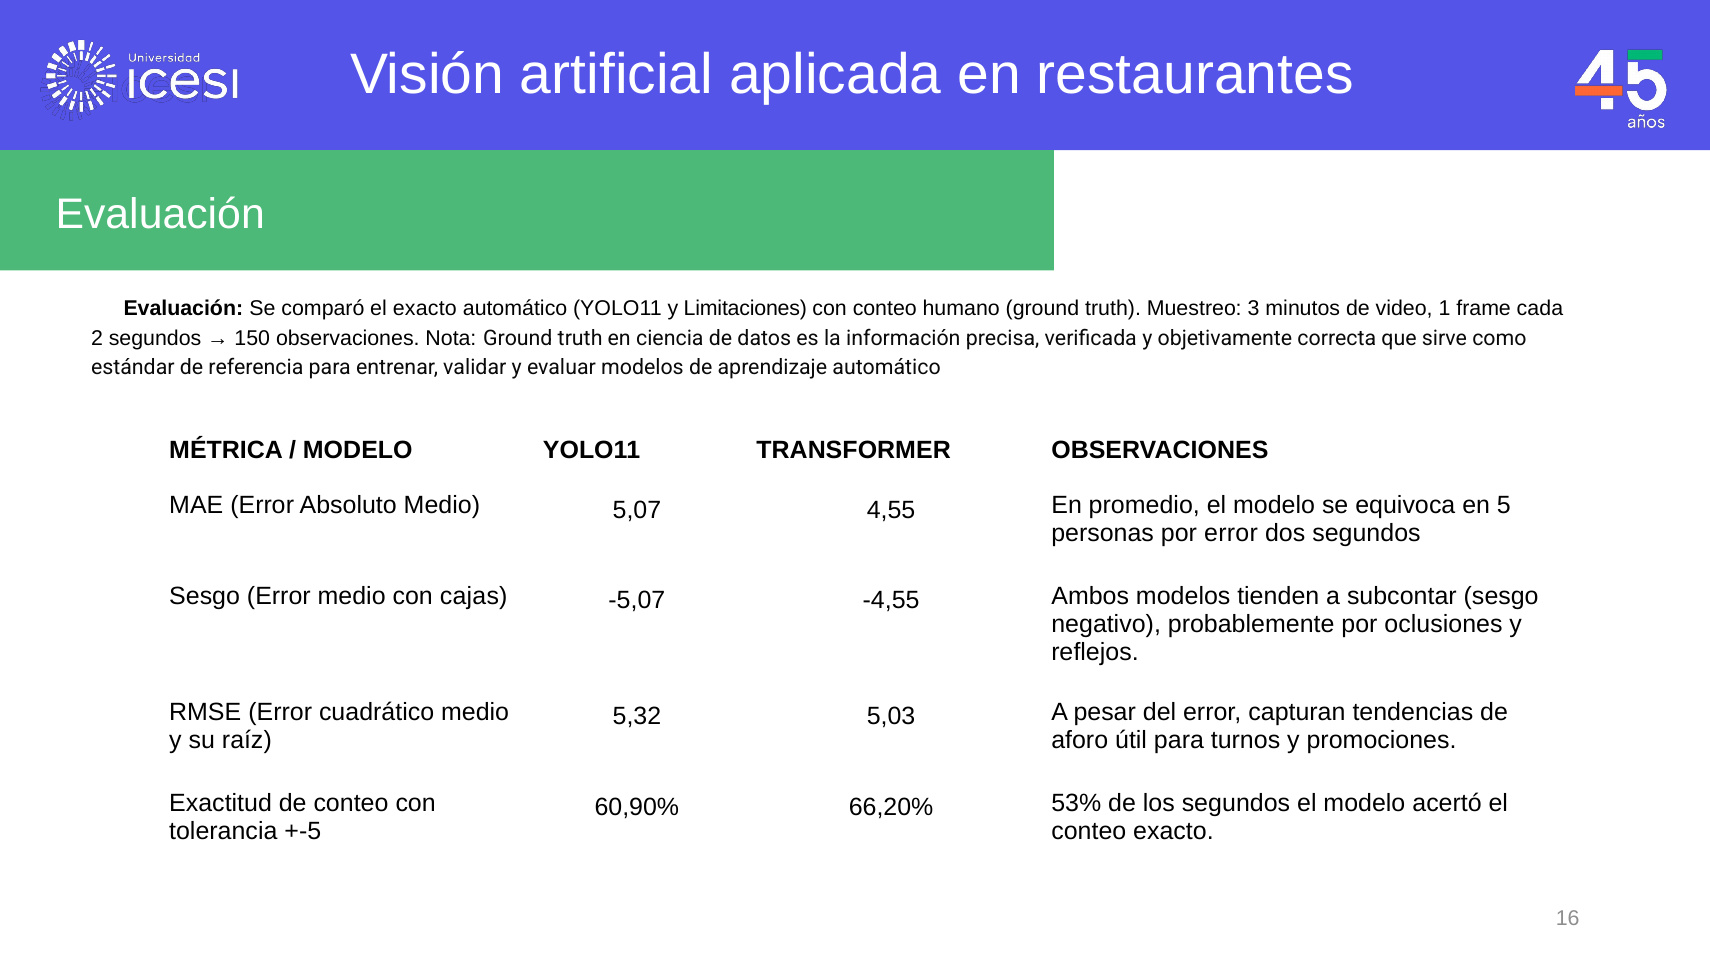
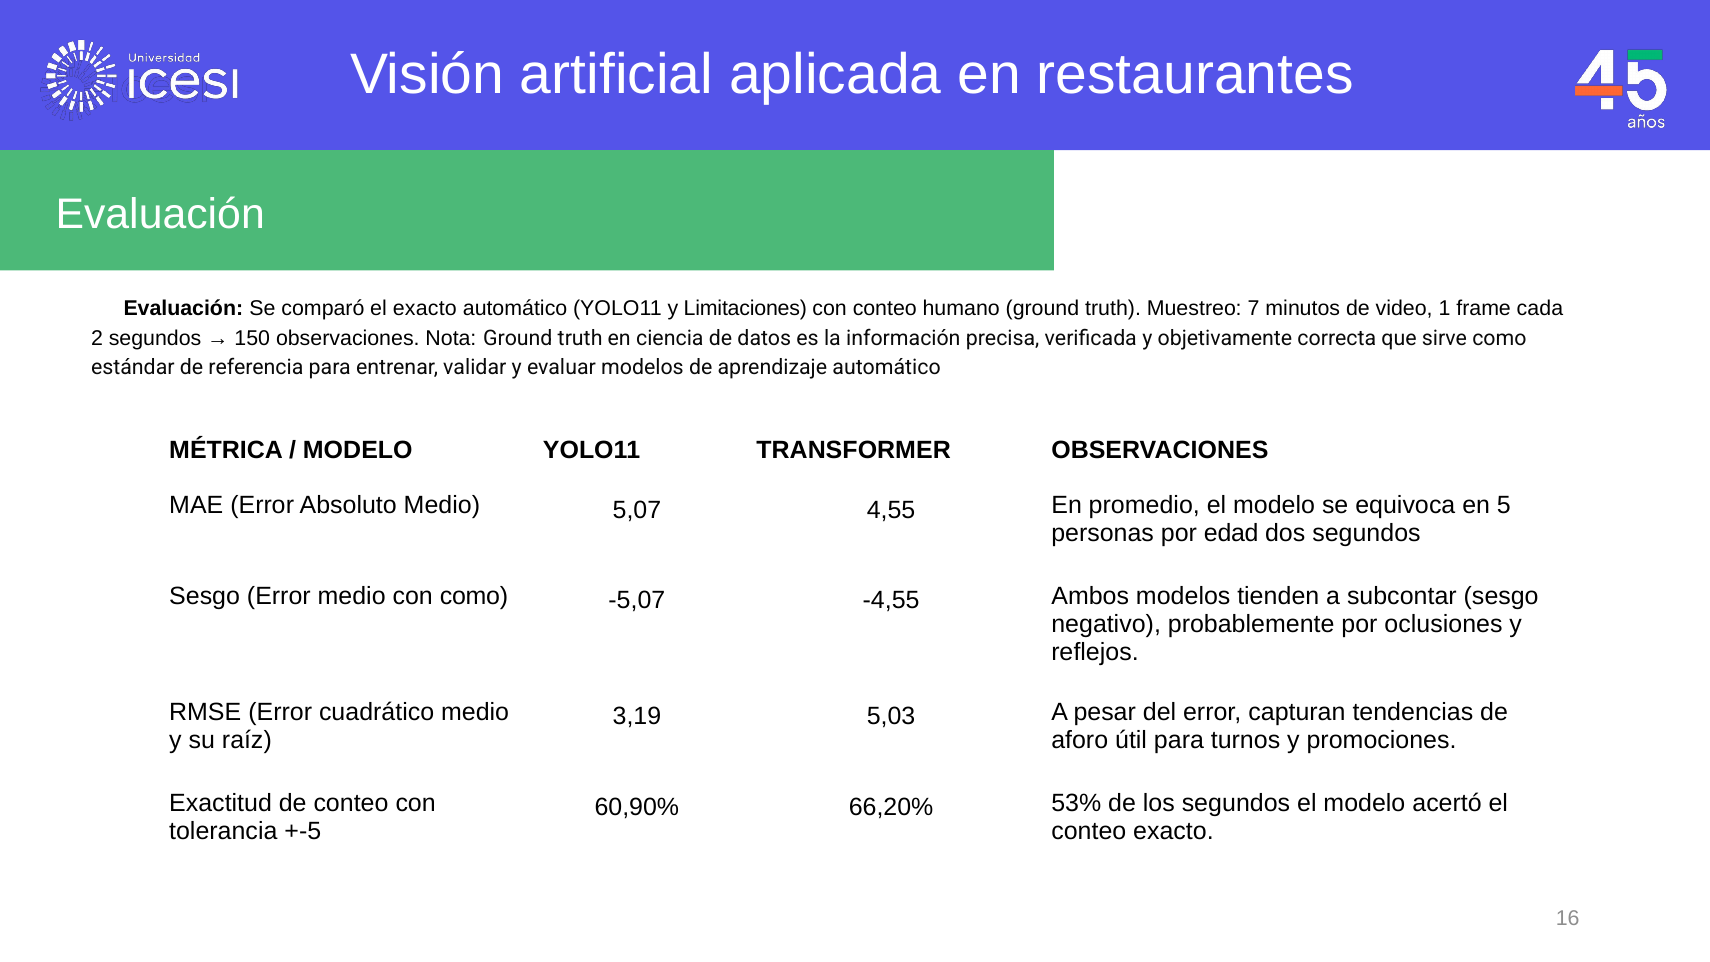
3: 3 -> 7
por error: error -> edad
con cajas: cajas -> como
5,32: 5,32 -> 3,19
